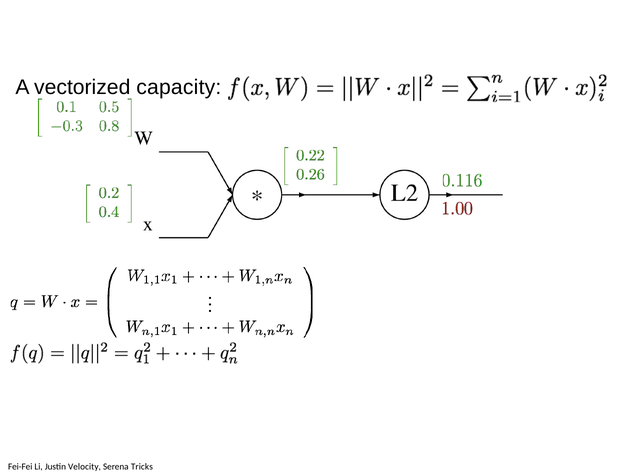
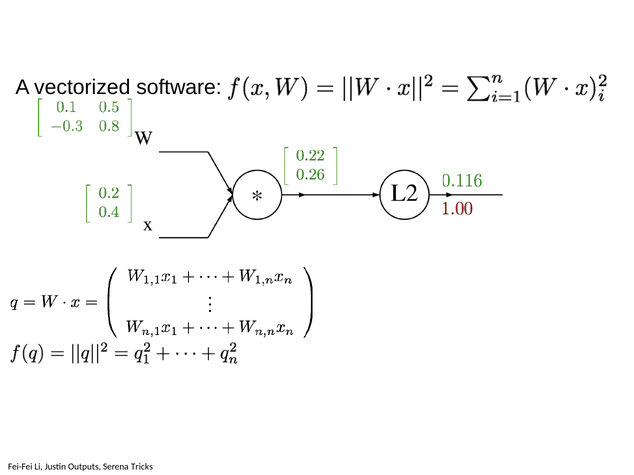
capacity: capacity -> software
Velocity: Velocity -> Outputs
